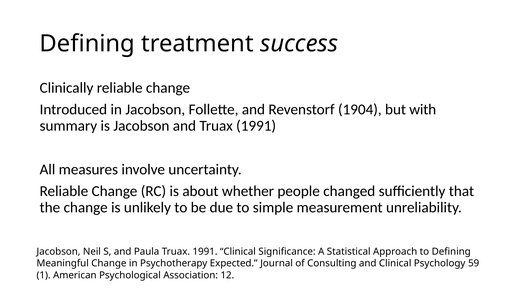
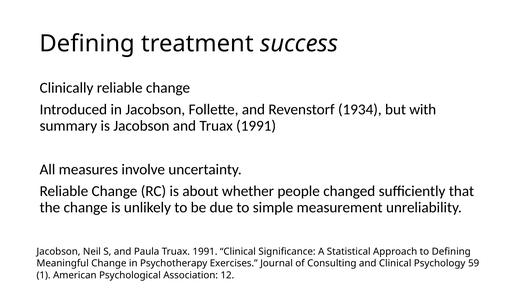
1904: 1904 -> 1934
Expected: Expected -> Exercises
